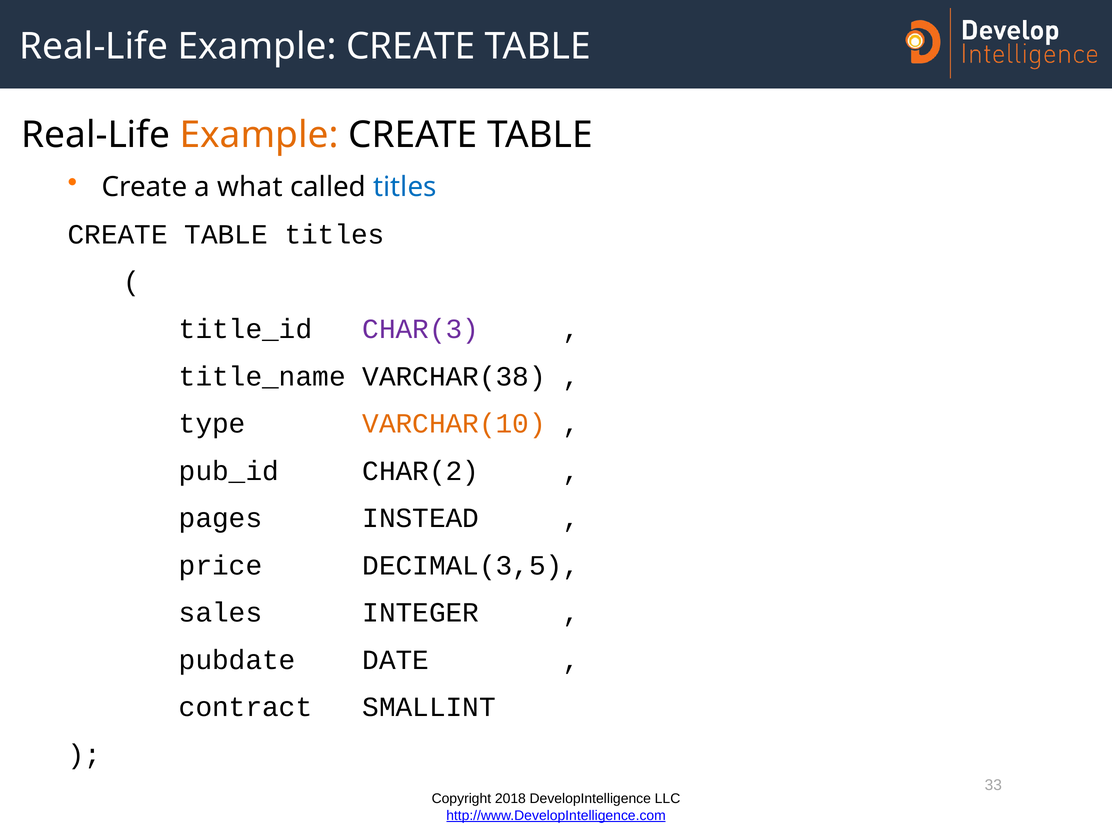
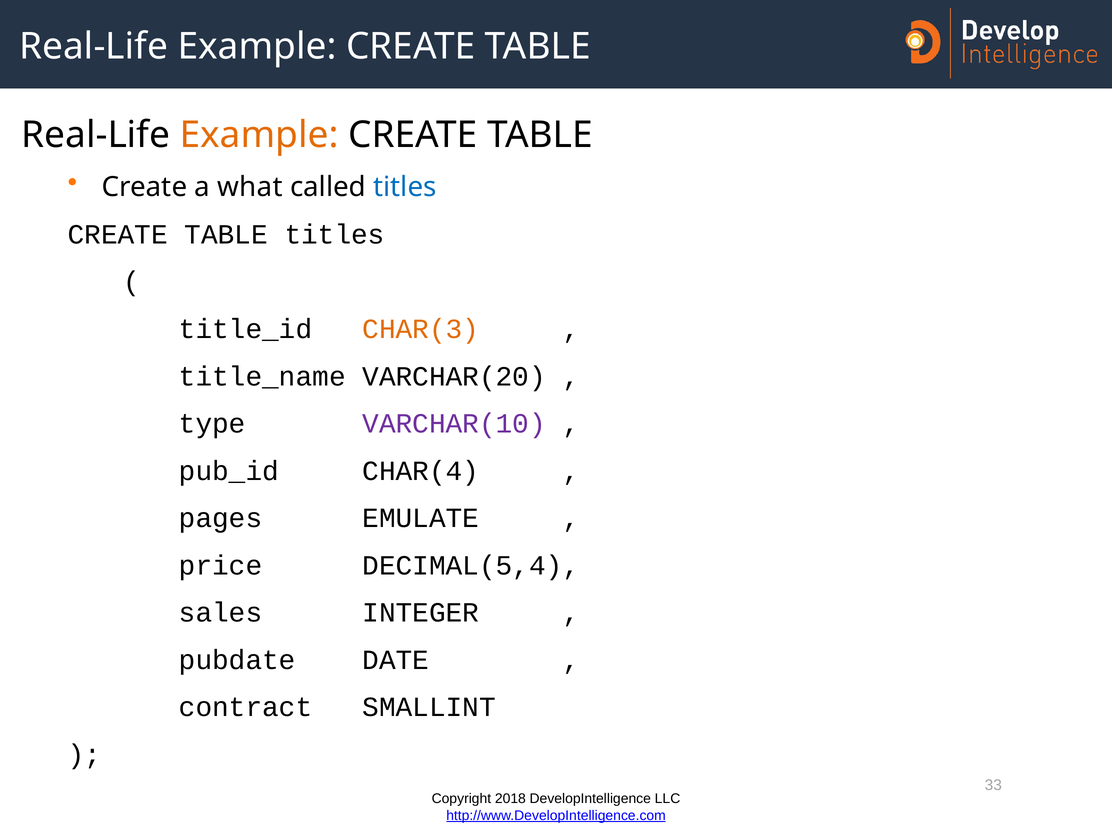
CHAR(3 colour: purple -> orange
VARCHAR(38: VARCHAR(38 -> VARCHAR(20
VARCHAR(10 colour: orange -> purple
CHAR(2: CHAR(2 -> CHAR(4
INSTEAD: INSTEAD -> EMULATE
DECIMAL(3,5: DECIMAL(3,5 -> DECIMAL(5,4
